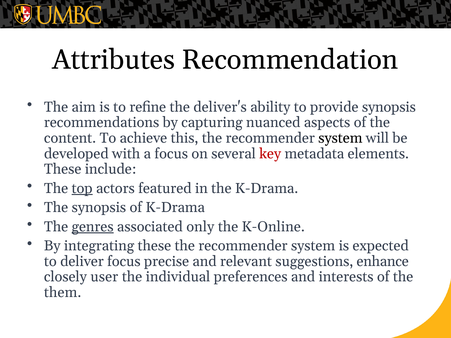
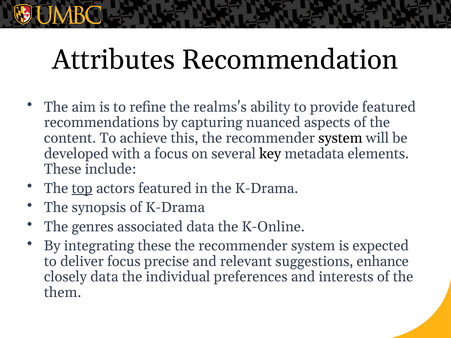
deliver's: deliver's -> realms's
provide synopsis: synopsis -> featured
key colour: red -> black
genres underline: present -> none
associated only: only -> data
closely user: user -> data
